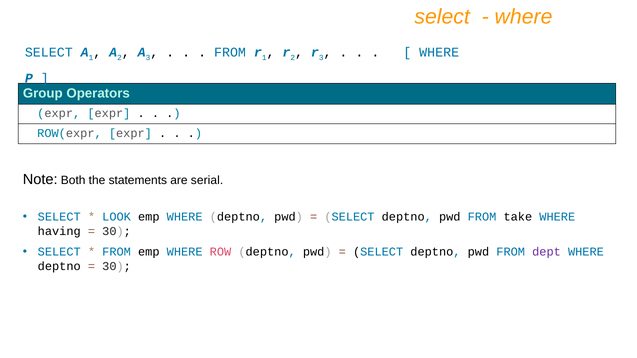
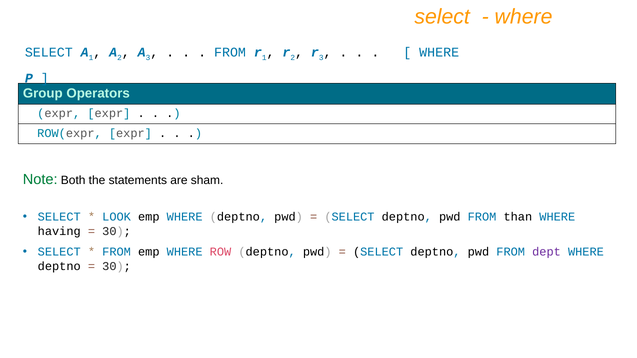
Note colour: black -> green
serial: serial -> sham
take: take -> than
